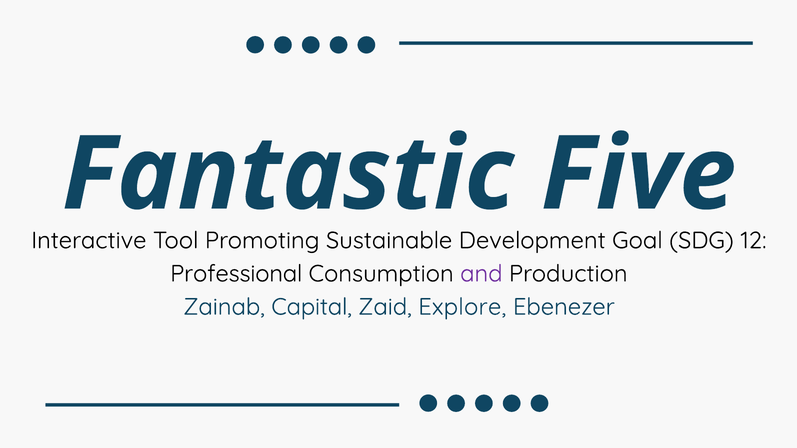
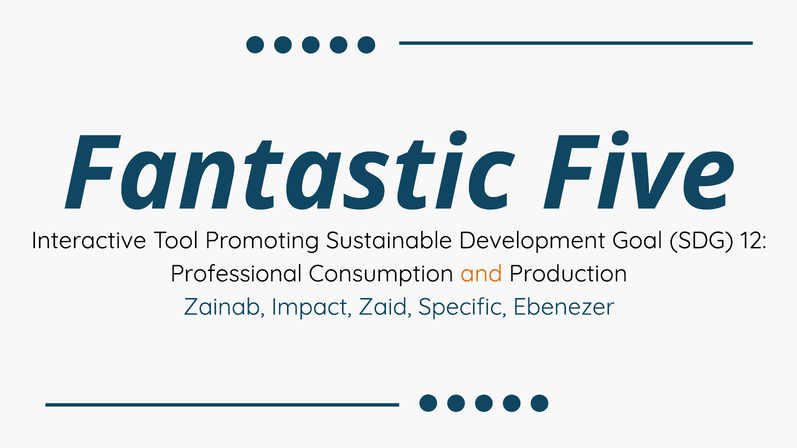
and colour: purple -> orange
Capital: Capital -> Impact
Explore: Explore -> Specific
